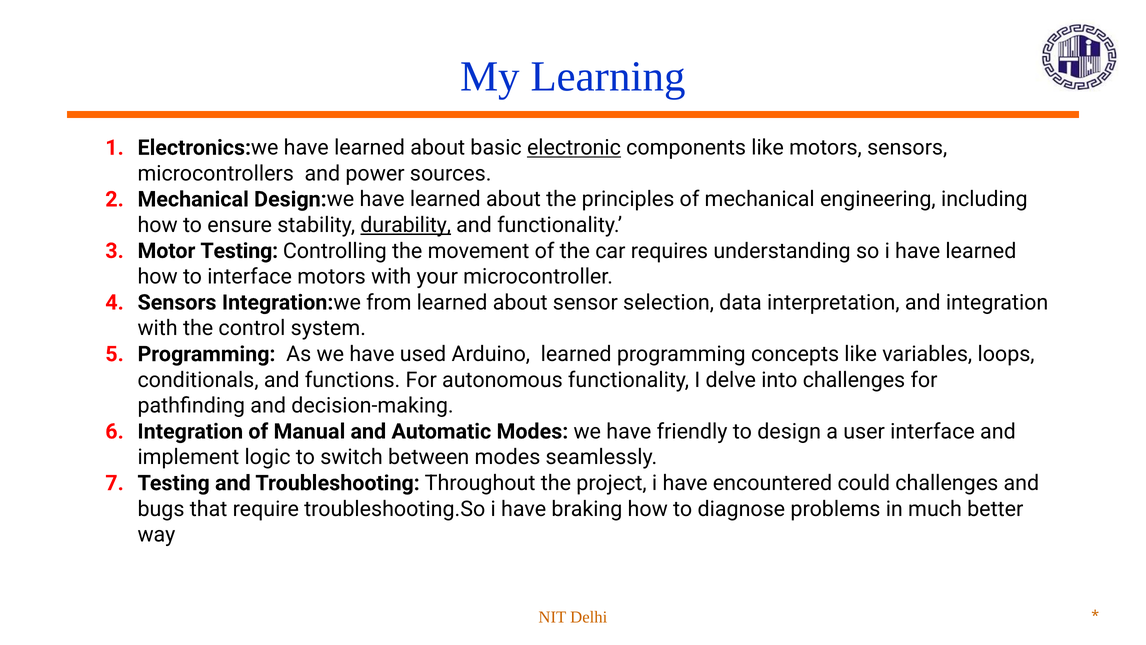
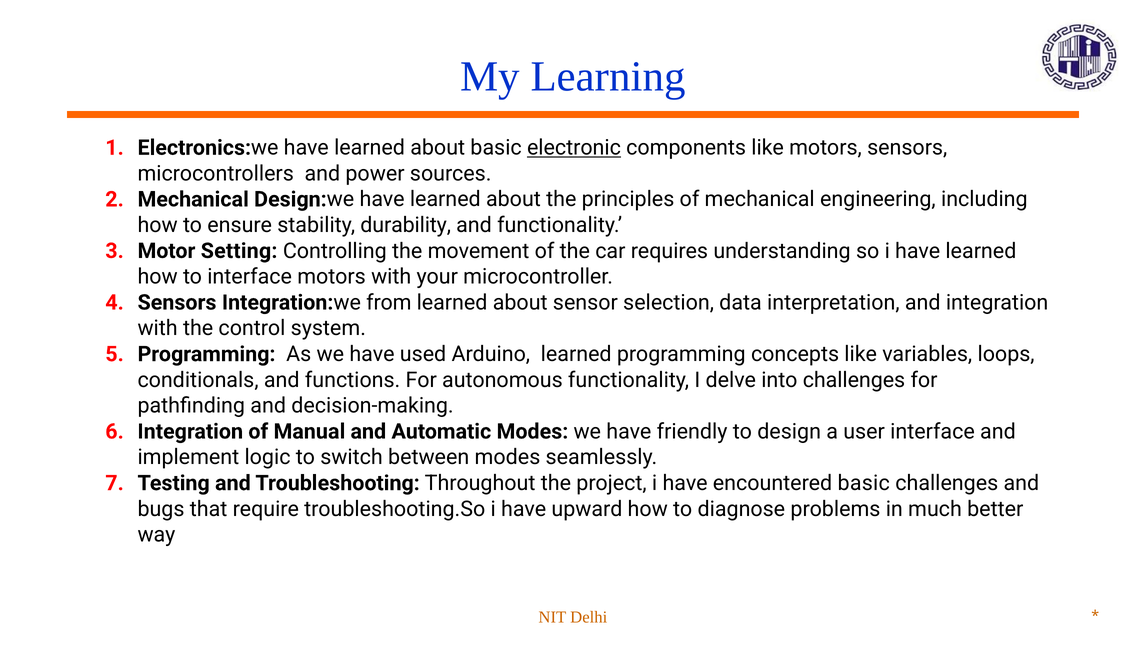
durability underline: present -> none
Motor Testing: Testing -> Setting
encountered could: could -> basic
braking: braking -> upward
